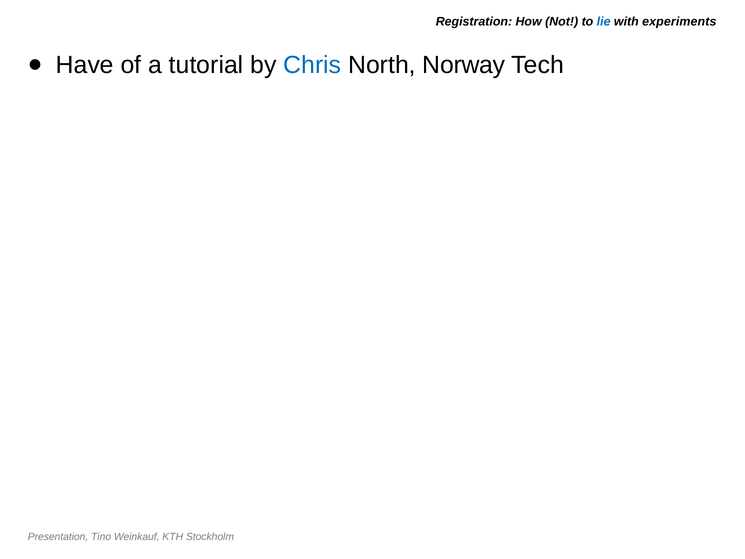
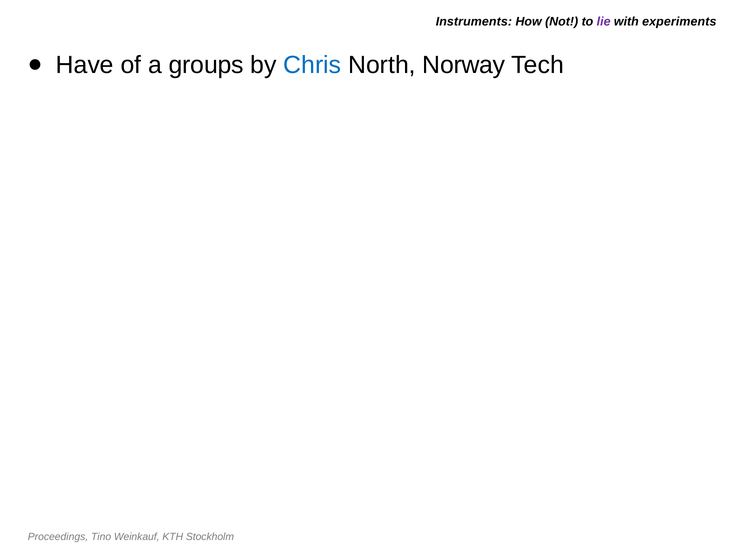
Registration: Registration -> Instruments
lie colour: blue -> purple
tutorial: tutorial -> groups
Presentation: Presentation -> Proceedings
